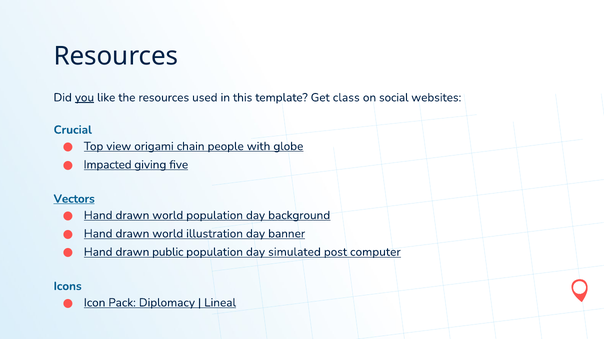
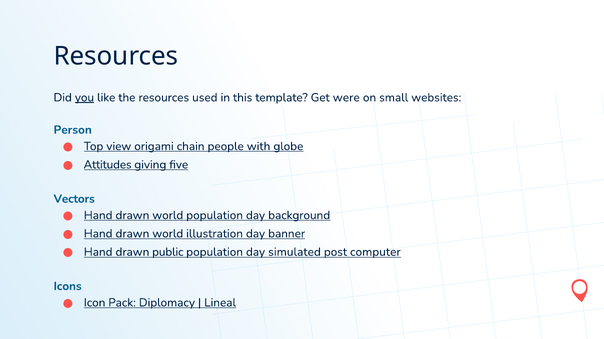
class: class -> were
social: social -> small
Crucial: Crucial -> Person
Impacted: Impacted -> Attitudes
Vectors underline: present -> none
